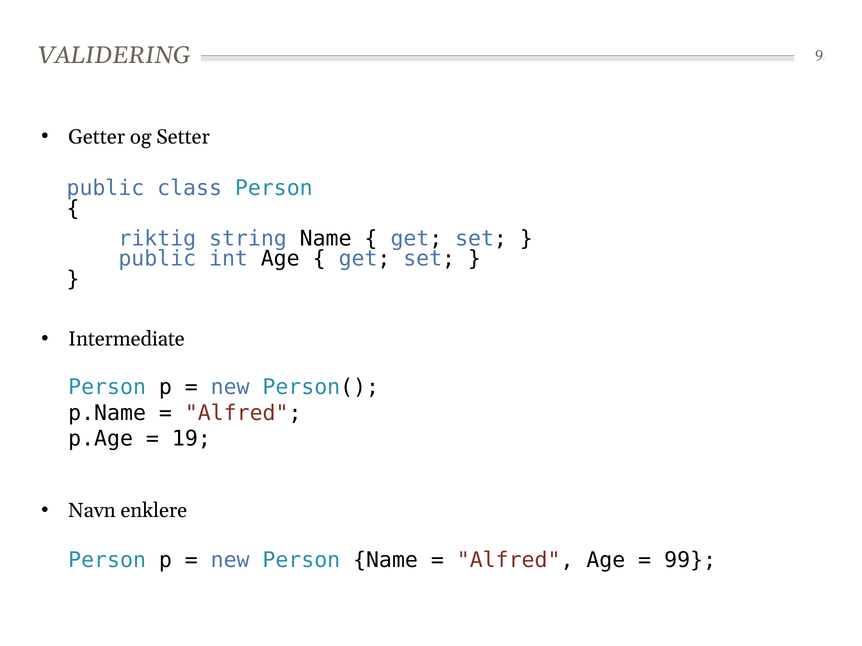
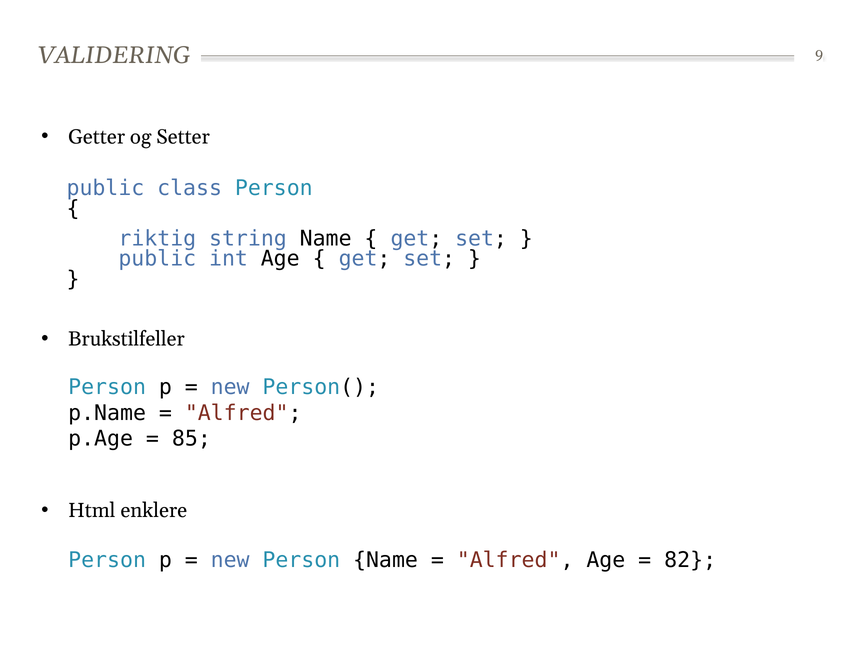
Intermediate: Intermediate -> Brukstilfeller
19: 19 -> 85
Navn: Navn -> Html
99: 99 -> 82
